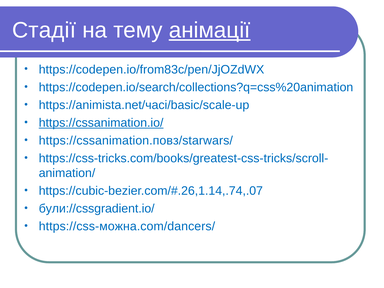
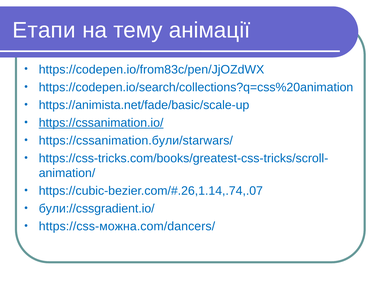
Стадії: Стадії -> Етапи
анімації underline: present -> none
https://animista.net/часі/basic/scale-up: https://animista.net/часі/basic/scale-up -> https://animista.net/fade/basic/scale-up
https://cssanimation.повз/starwars/: https://cssanimation.повз/starwars/ -> https://cssanimation.були/starwars/
